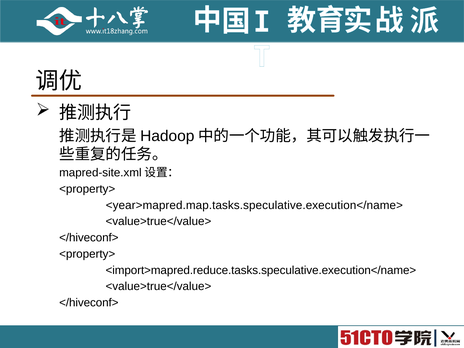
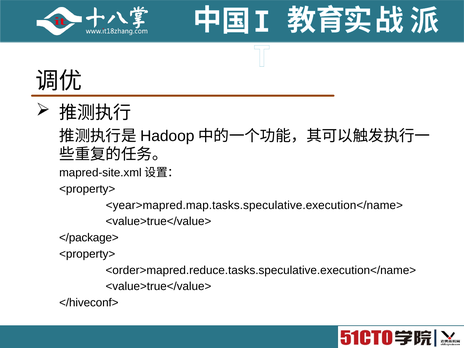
</hiveconf> at (89, 238): </hiveconf> -> </package>
<import>mapred.reduce.tasks.speculative.execution</name>: <import>mapred.reduce.tasks.speculative.execution</name> -> <order>mapred.reduce.tasks.speculative.execution</name>
